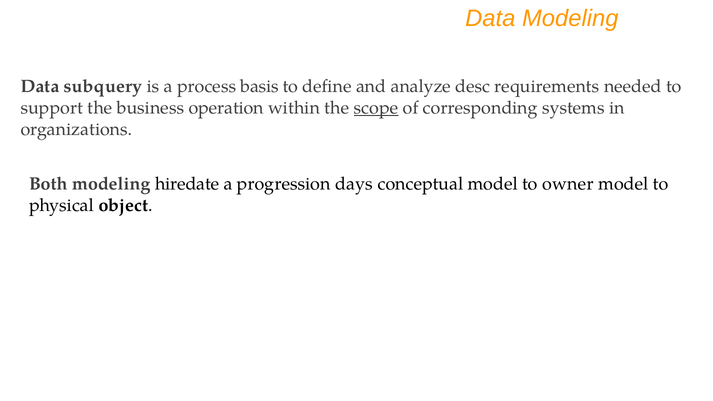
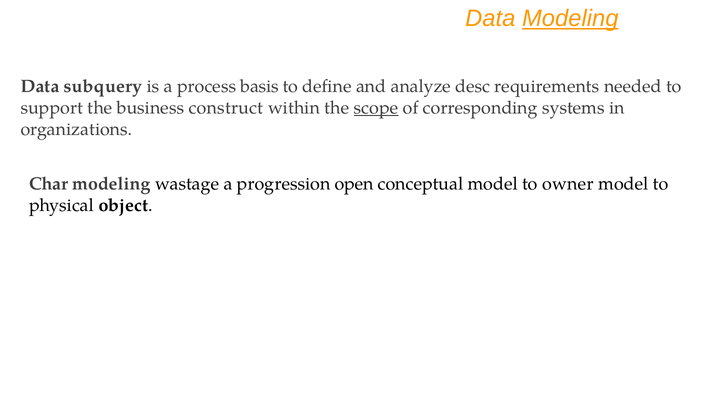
Modeling at (570, 19) underline: none -> present
operation: operation -> construct
Both: Both -> Char
hiredate: hiredate -> wastage
days: days -> open
